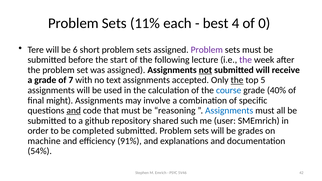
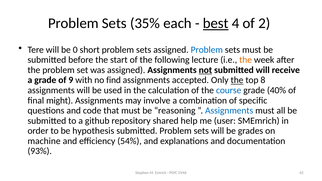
11%: 11% -> 35%
best underline: none -> present
0: 0 -> 2
6: 6 -> 0
Problem at (207, 50) colour: purple -> blue
the at (246, 60) colour: purple -> orange
7: 7 -> 9
text: text -> find
5: 5 -> 8
and at (74, 111) underline: present -> none
such: such -> help
completed: completed -> hypothesis
91%: 91% -> 54%
54%: 54% -> 93%
